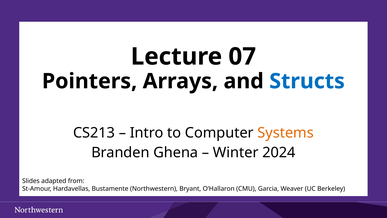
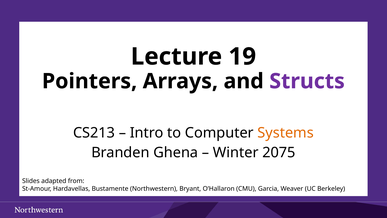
07: 07 -> 19
Structs colour: blue -> purple
2024: 2024 -> 2075
